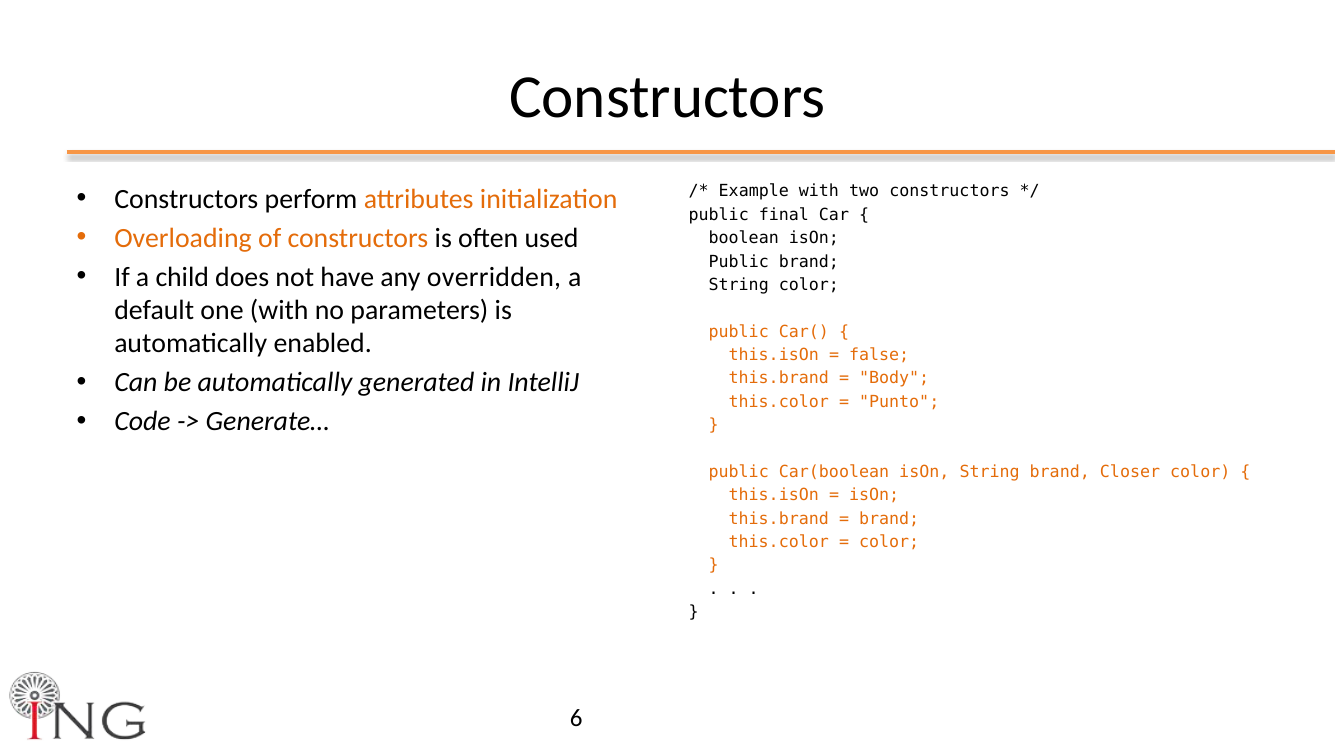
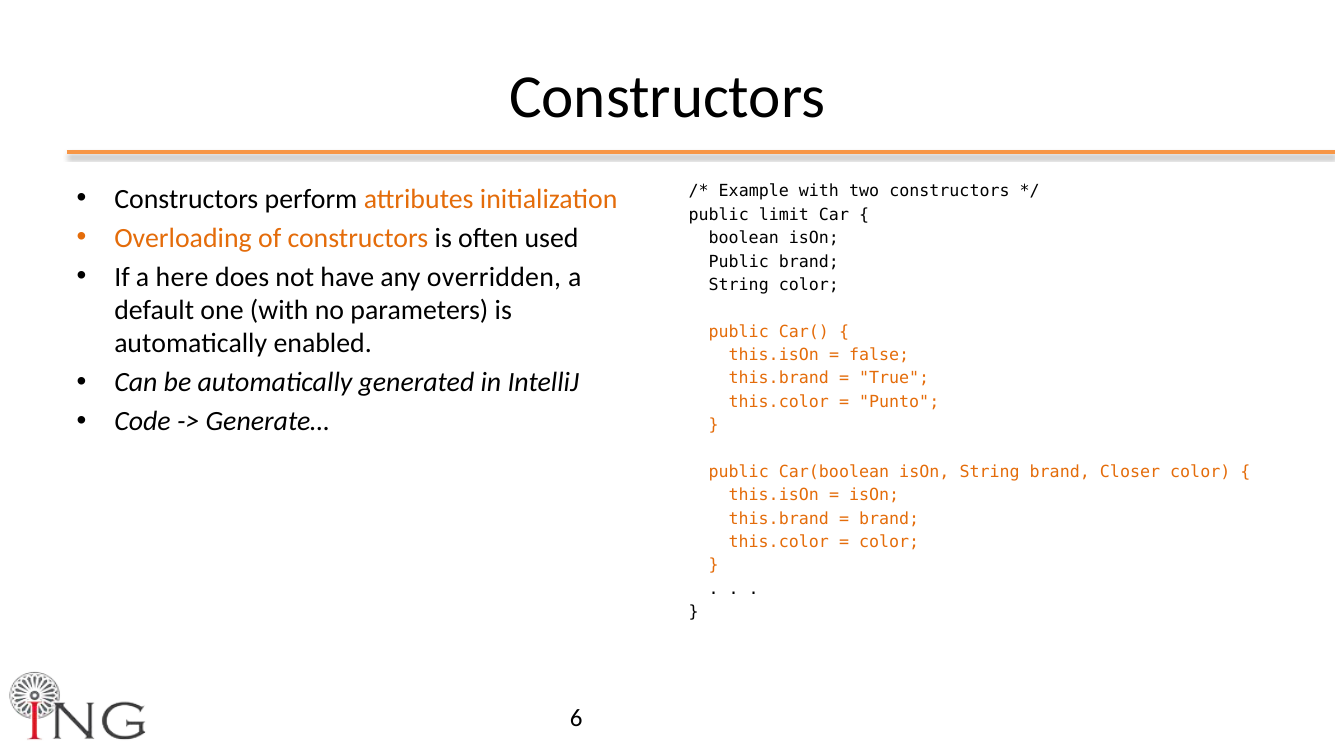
final: final -> limit
child: child -> here
Body: Body -> True
